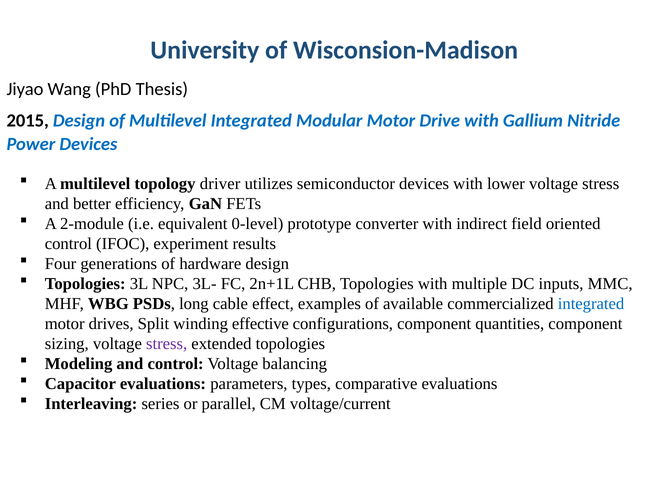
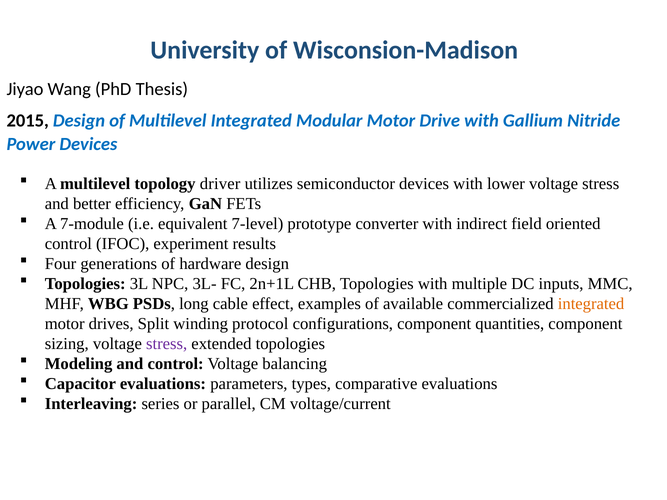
2-module: 2-module -> 7-module
0-level: 0-level -> 7-level
integrated at (591, 304) colour: blue -> orange
effective: effective -> protocol
